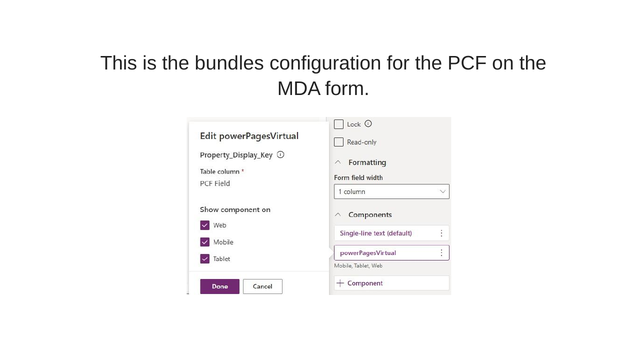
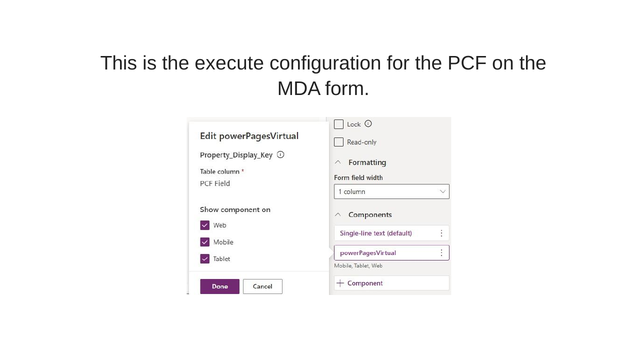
bundles: bundles -> execute
